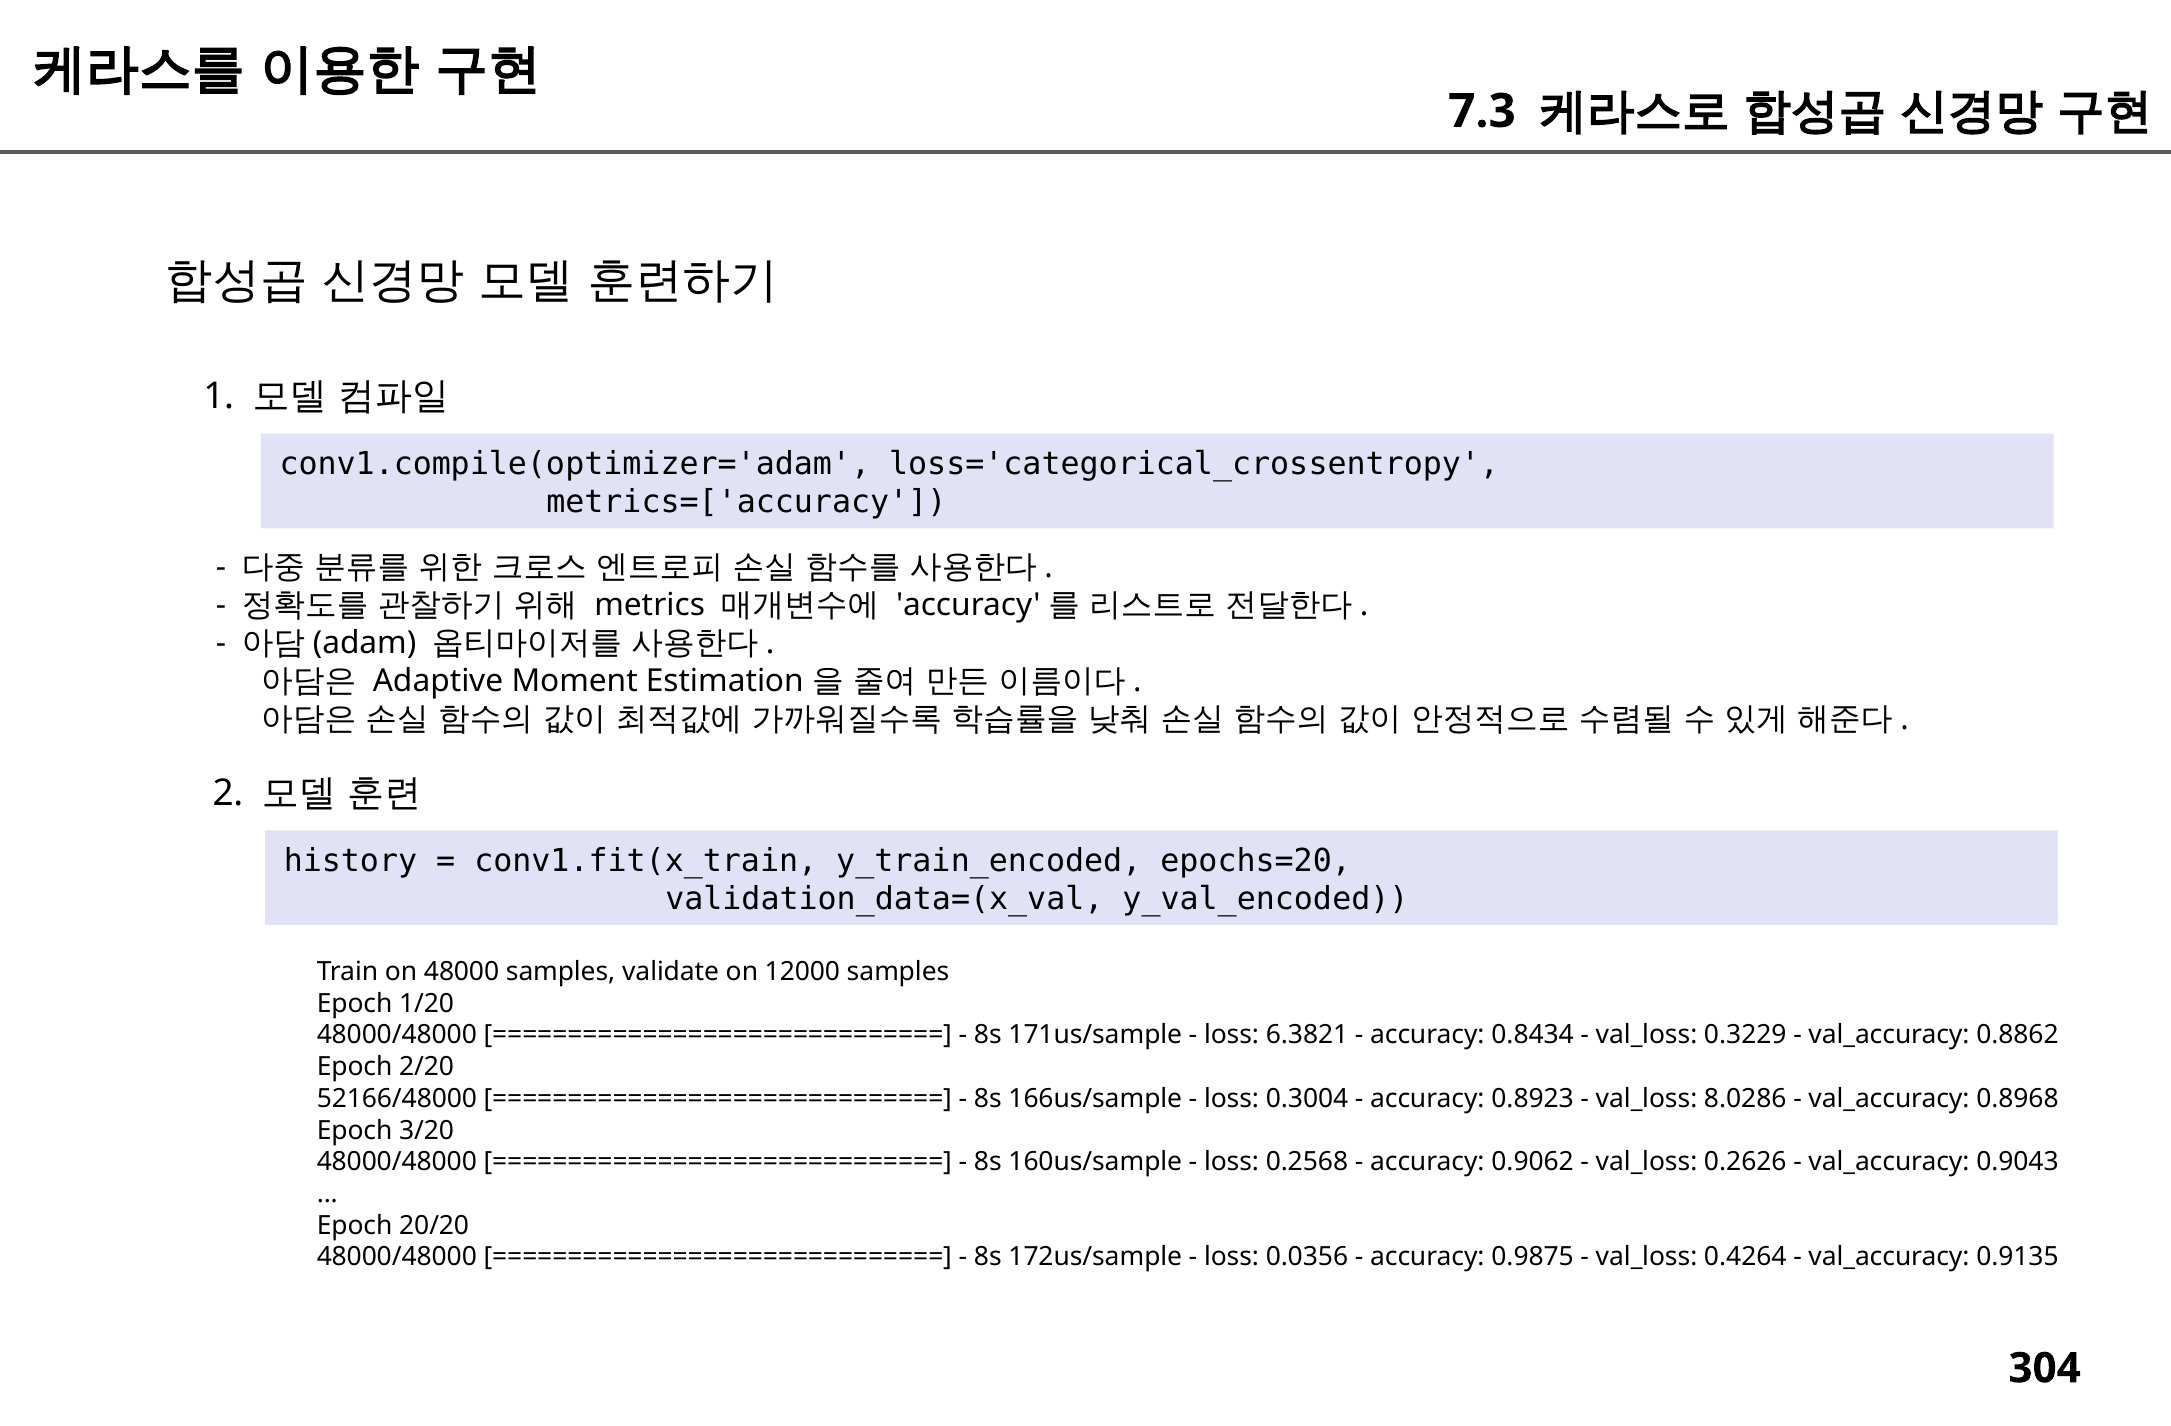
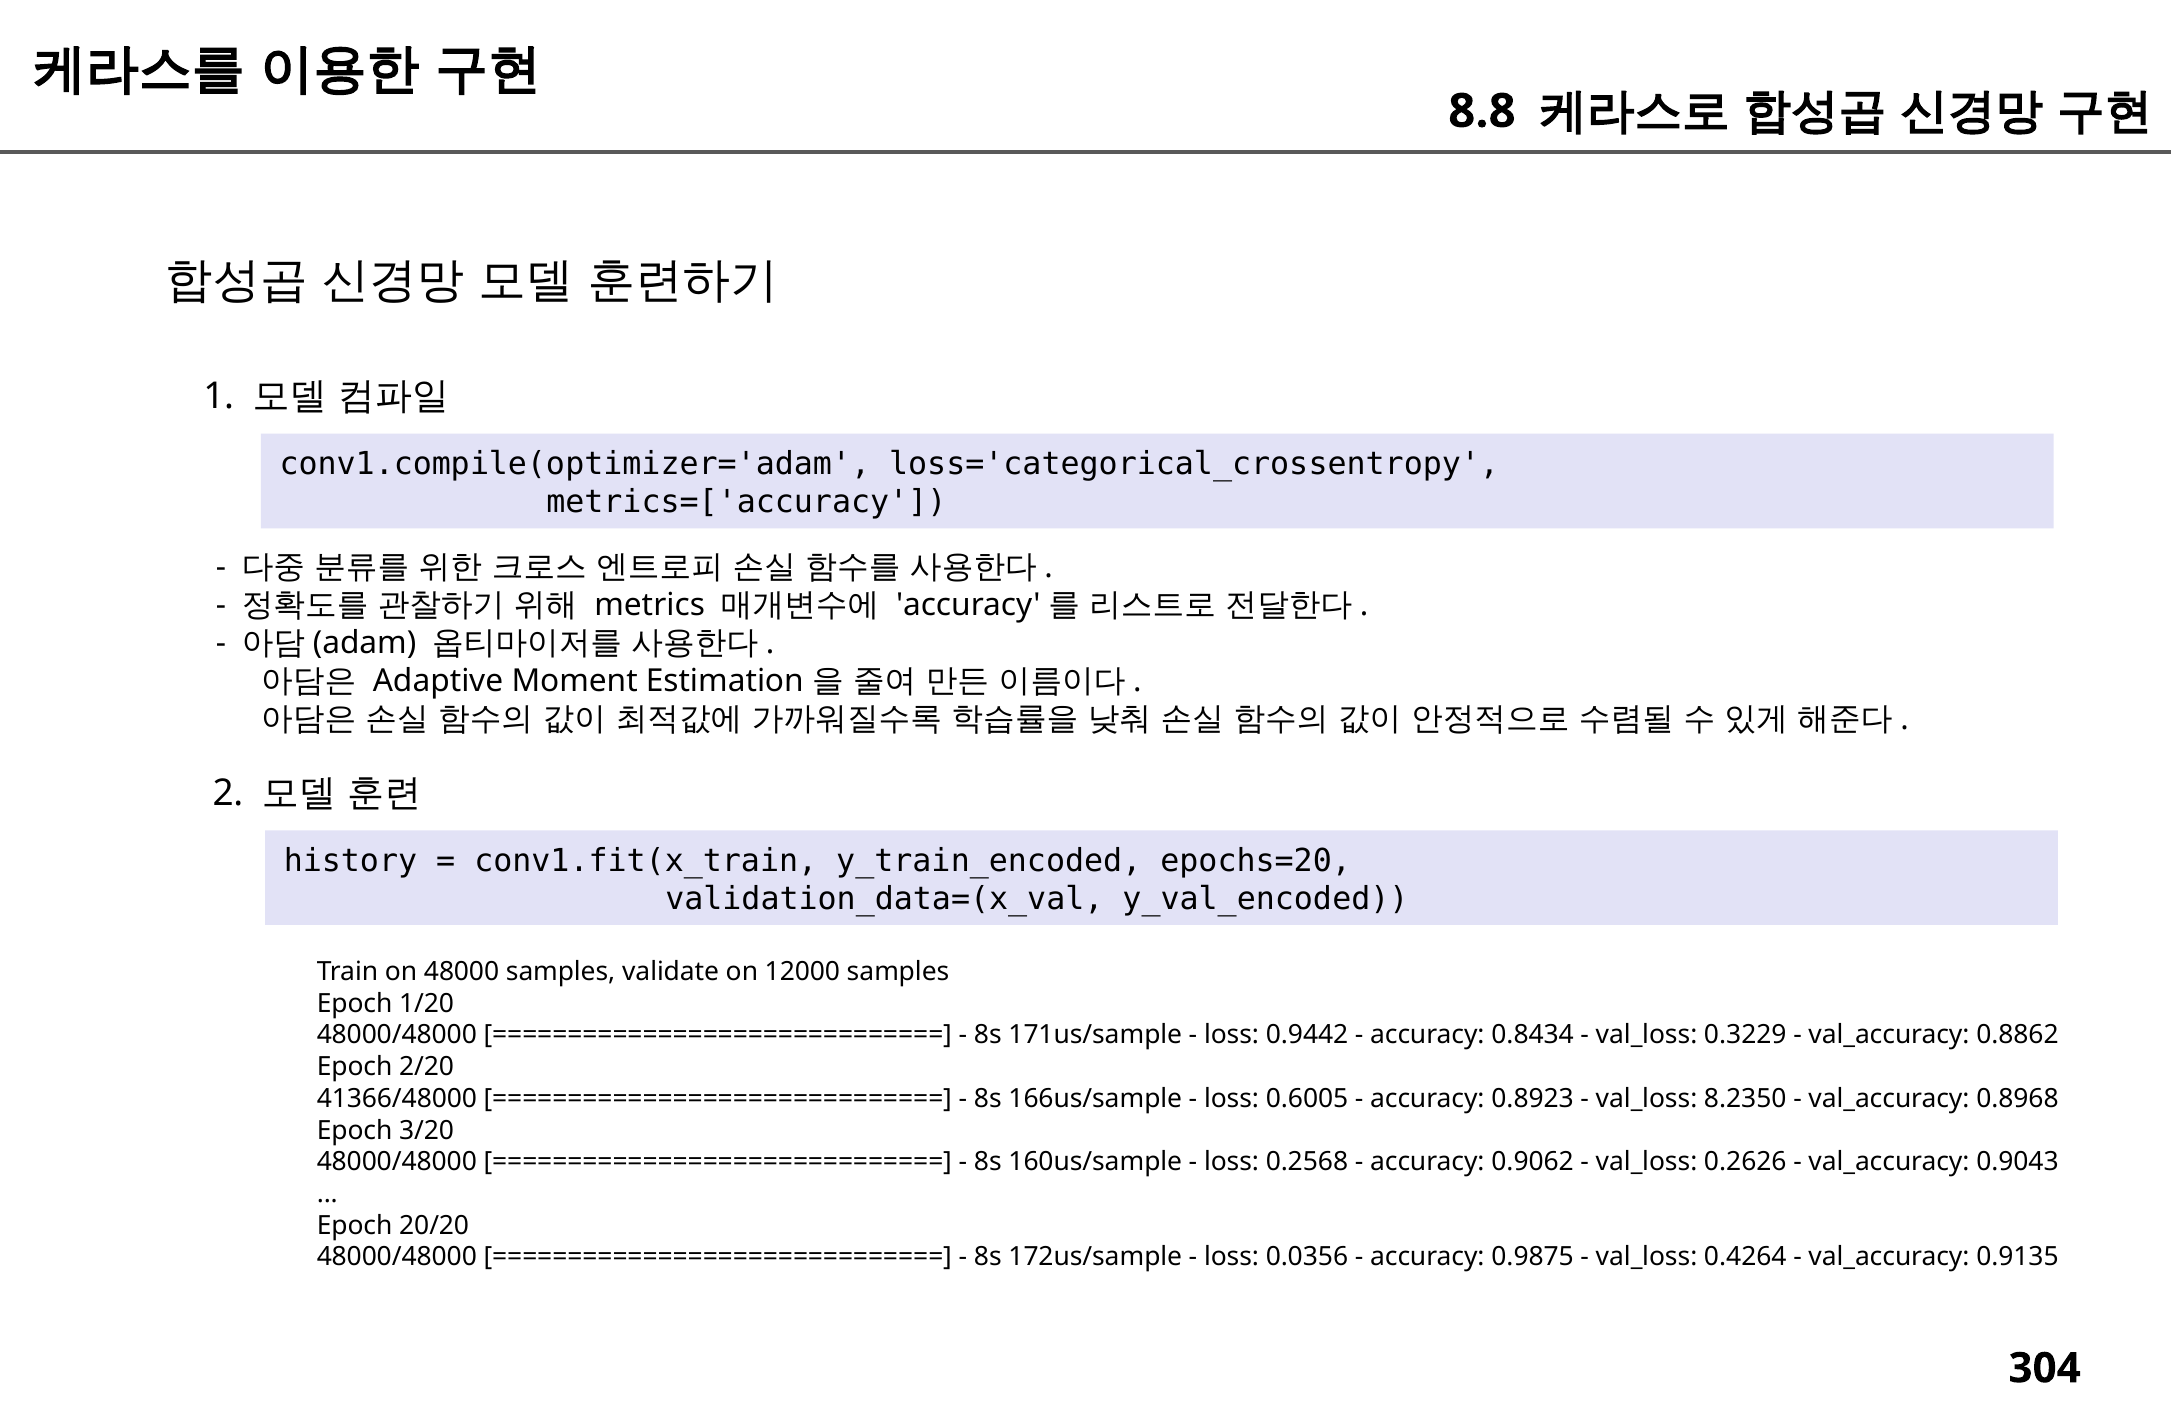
7.3: 7.3 -> 8.8
6.3821: 6.3821 -> 0.9442
52166/48000: 52166/48000 -> 41366/48000
0.3004: 0.3004 -> 0.6005
8.0286: 8.0286 -> 8.2350
